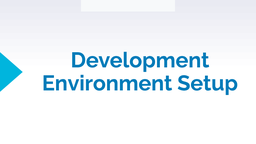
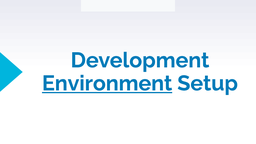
Environment at (107, 83) underline: none -> present
